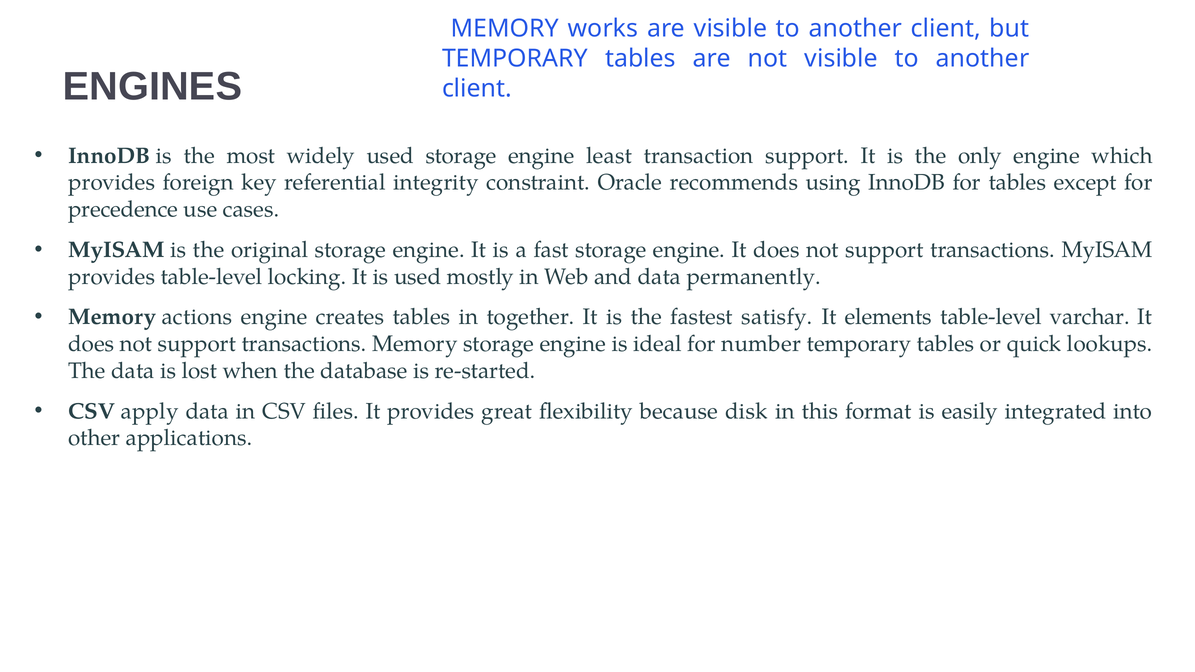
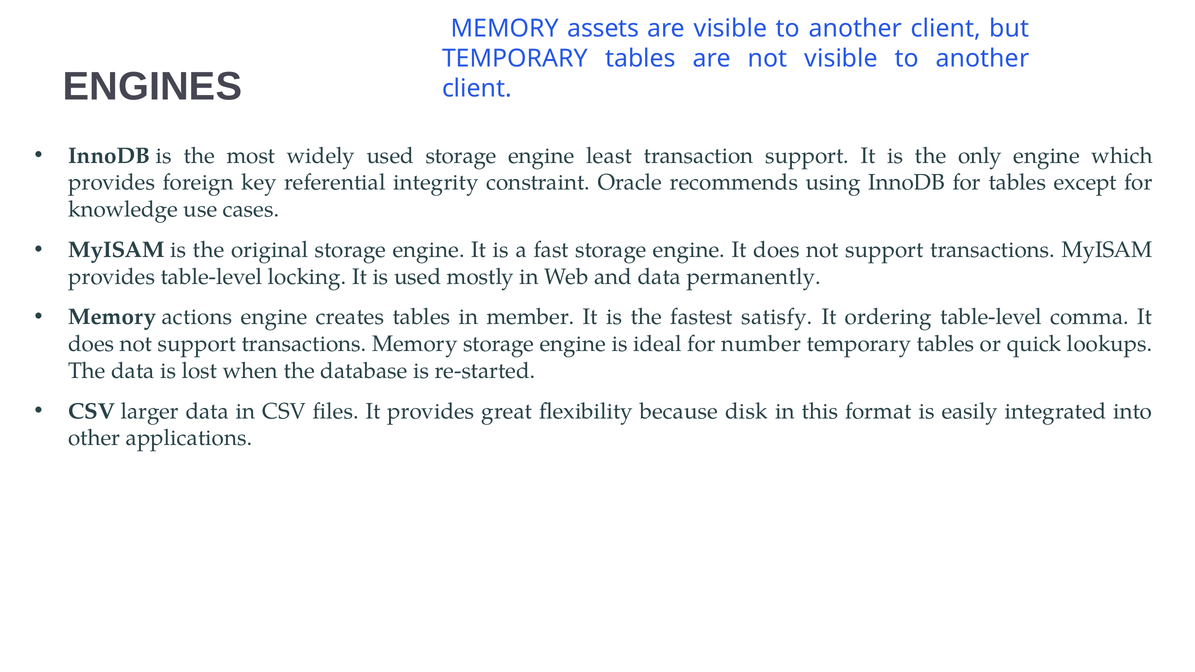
works: works -> assets
precedence: precedence -> knowledge
together: together -> member
elements: elements -> ordering
varchar: varchar -> comma
apply: apply -> larger
